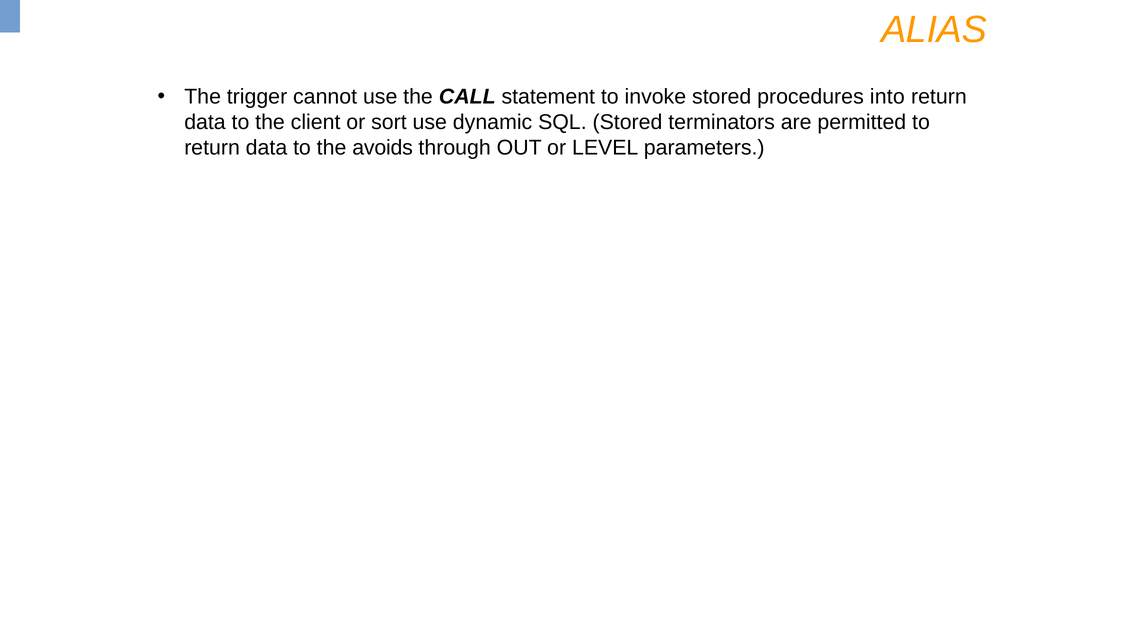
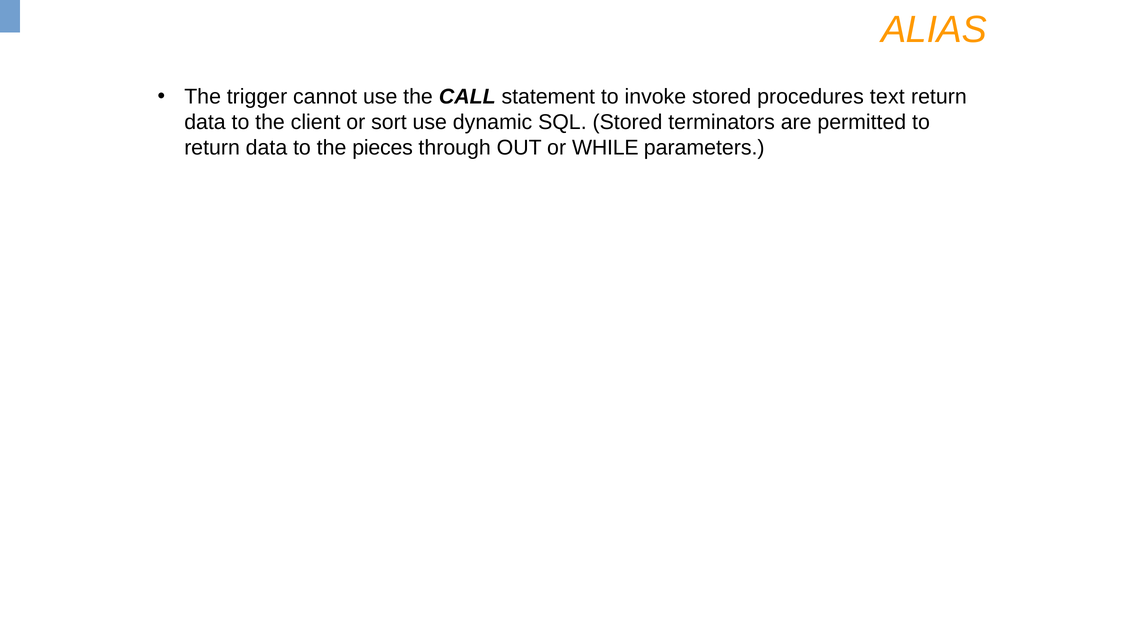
into: into -> text
avoids: avoids -> pieces
LEVEL: LEVEL -> WHILE
